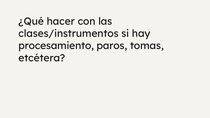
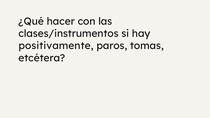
procesamiento: procesamiento -> positivamente
